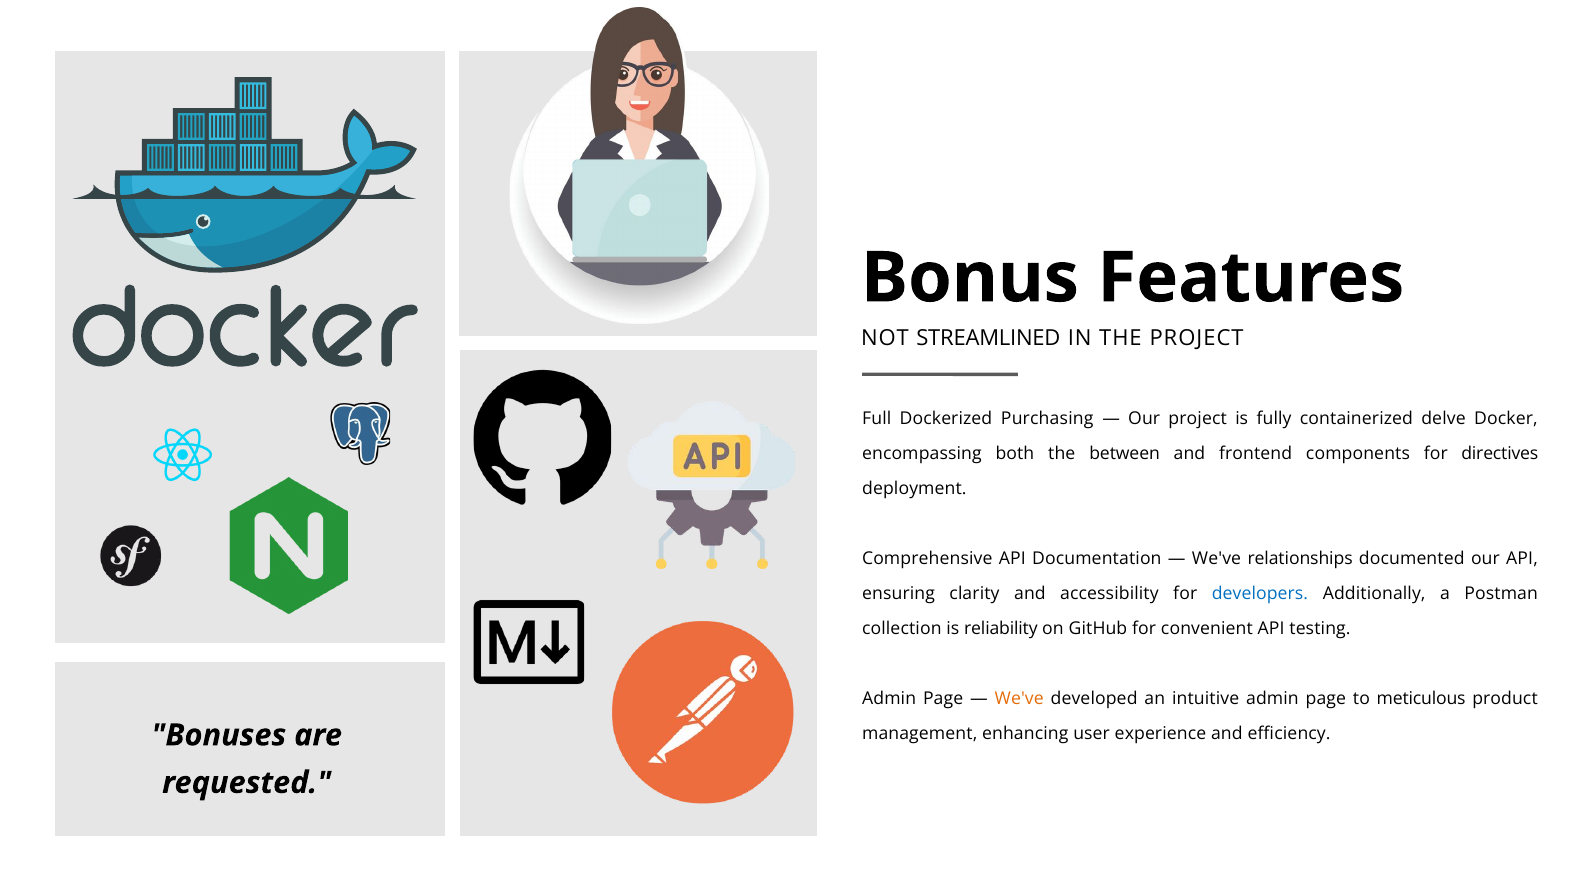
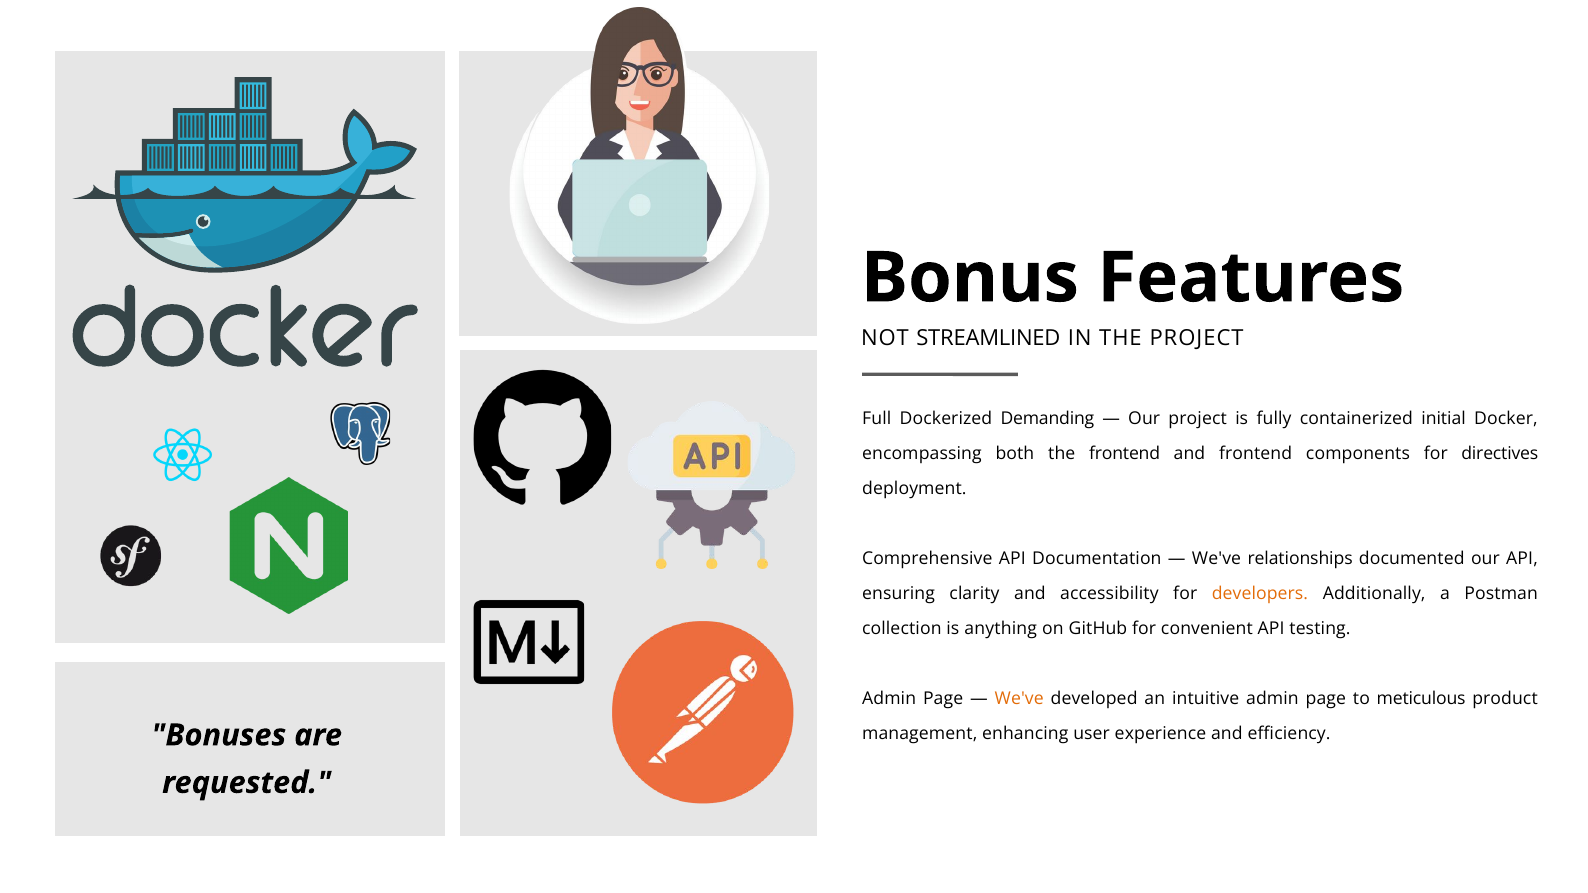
Purchasing: Purchasing -> Demanding
delve: delve -> initial
the between: between -> frontend
developers colour: blue -> orange
reliability: reliability -> anything
